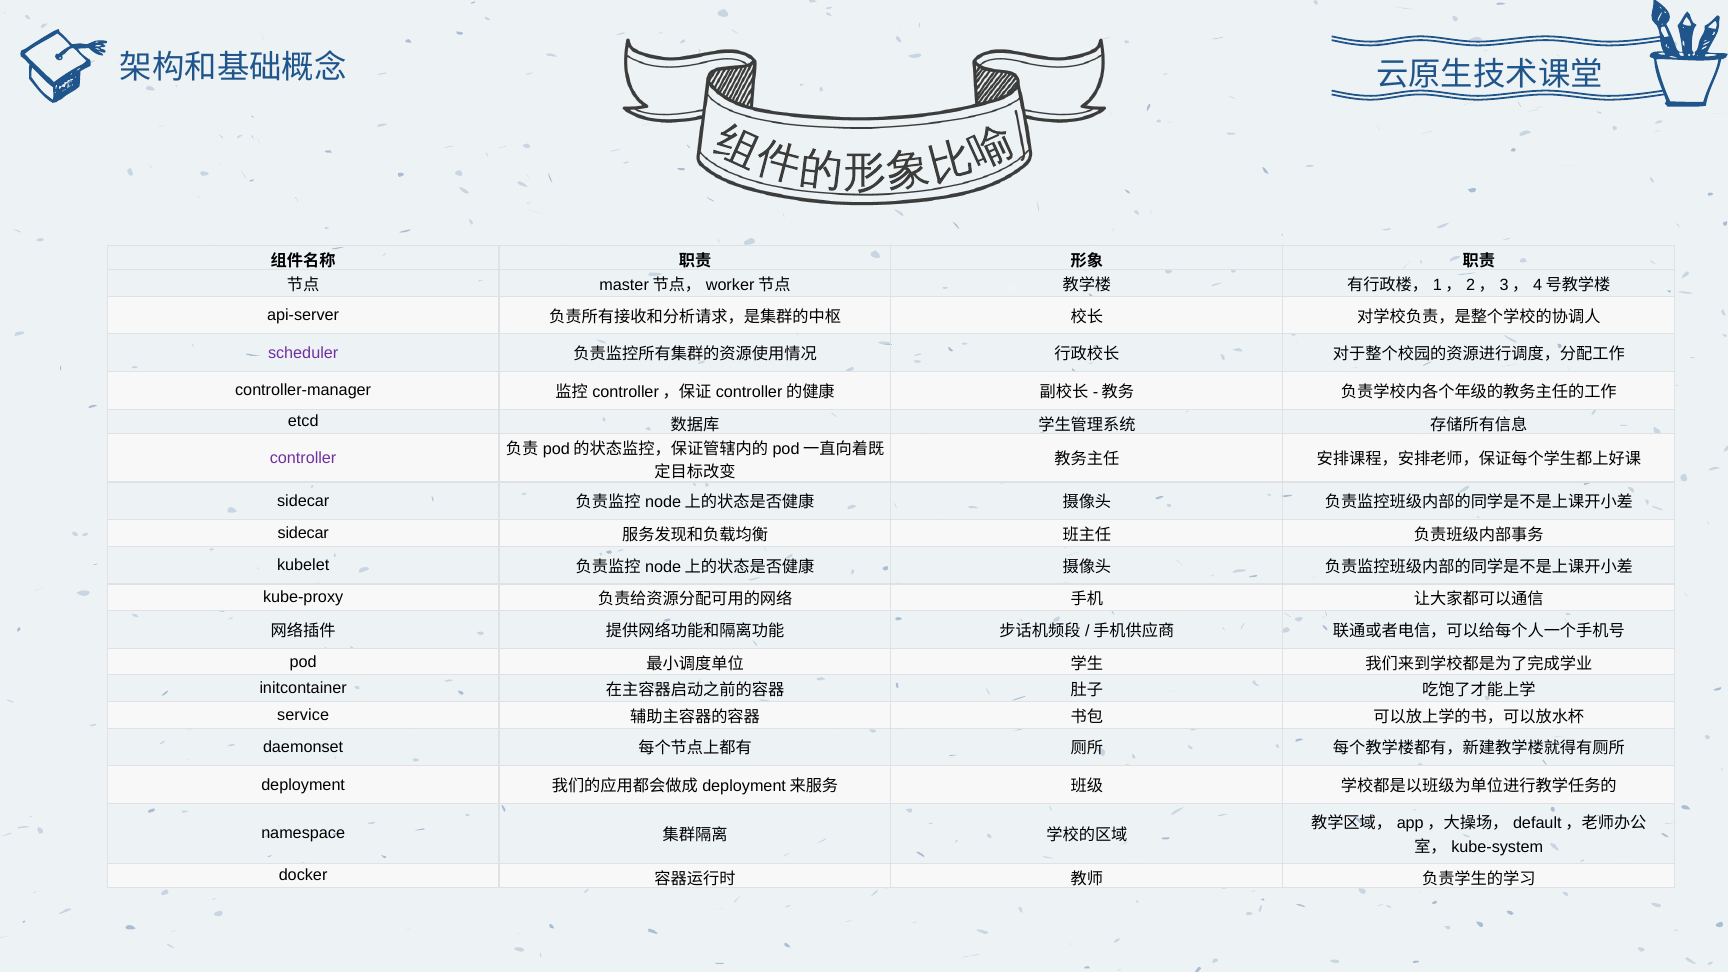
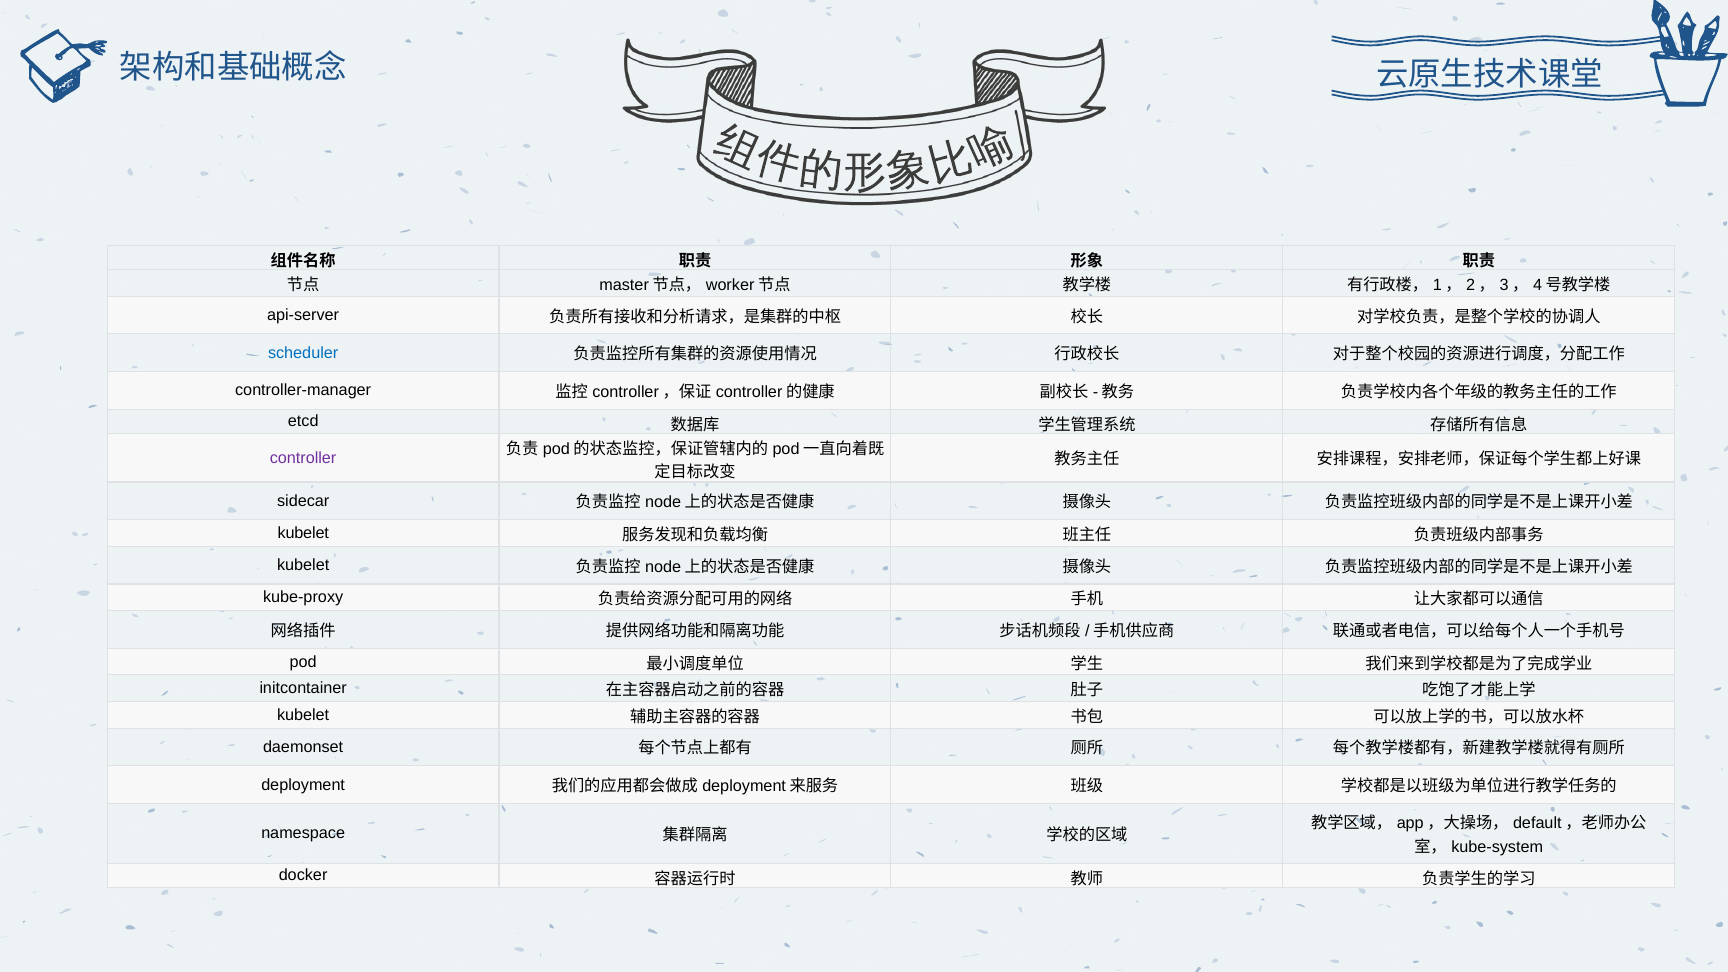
scheduler colour: purple -> blue
sidecar at (303, 533): sidecar -> kubelet
service at (303, 715): service -> kubelet
